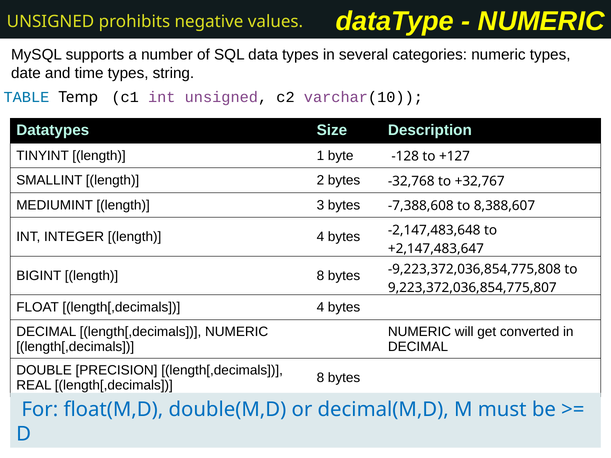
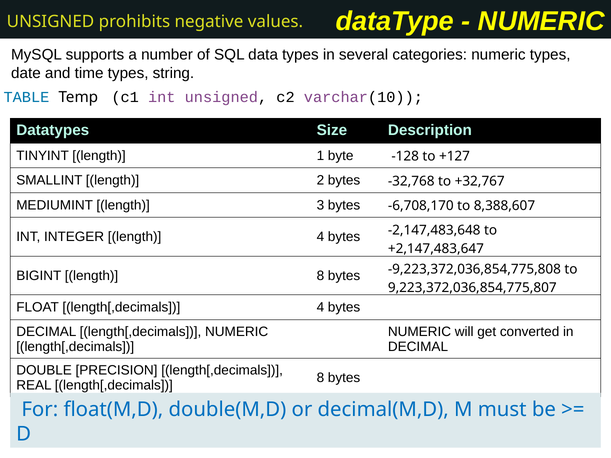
-7,388,608: -7,388,608 -> -6,708,170
